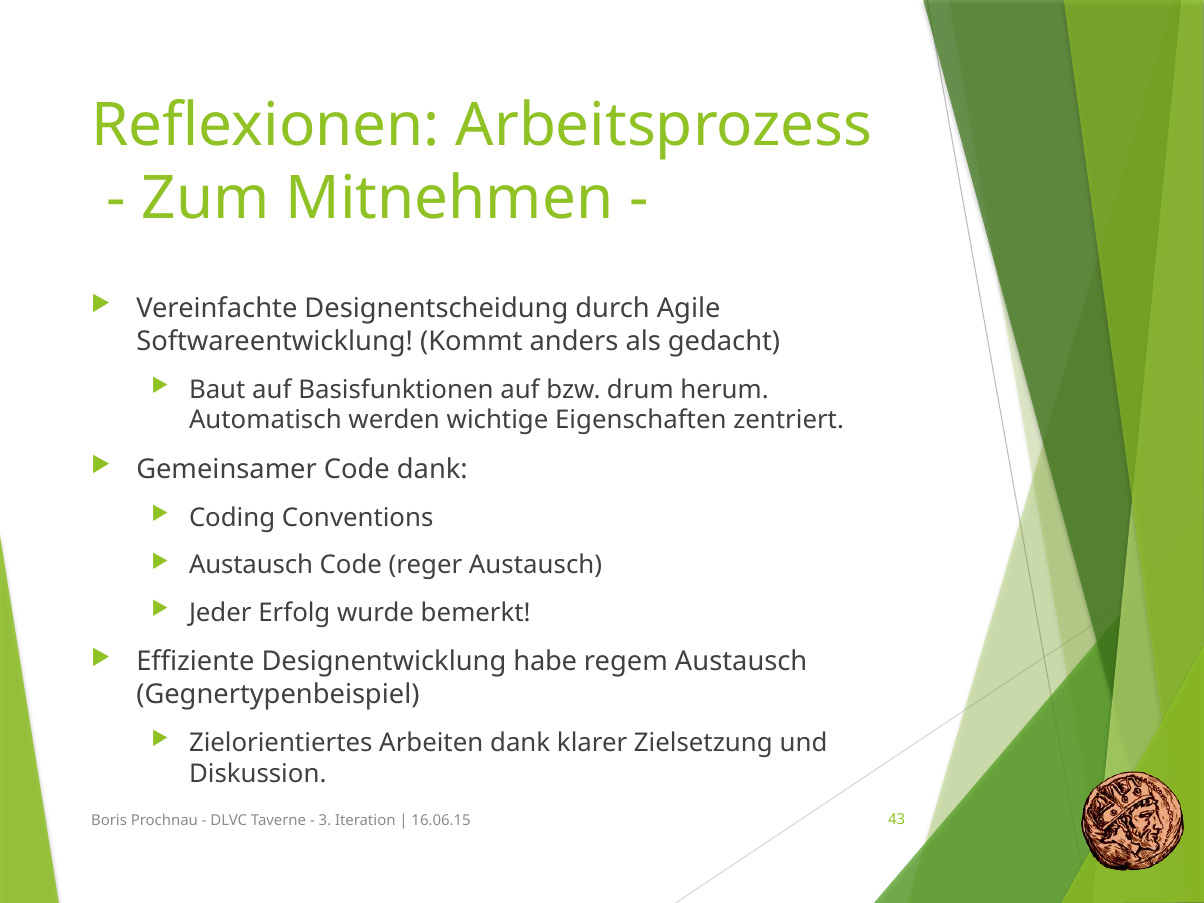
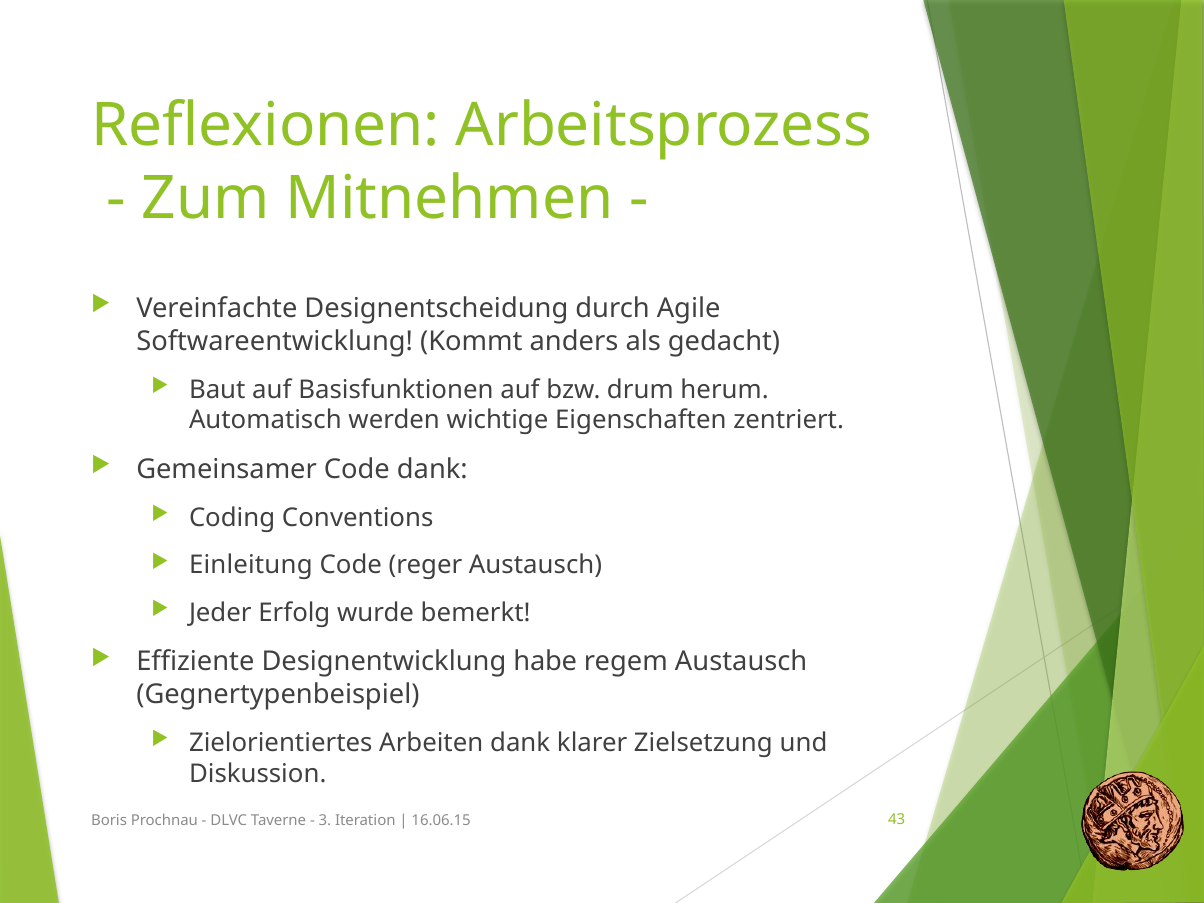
Austausch at (251, 565): Austausch -> Einleitung
